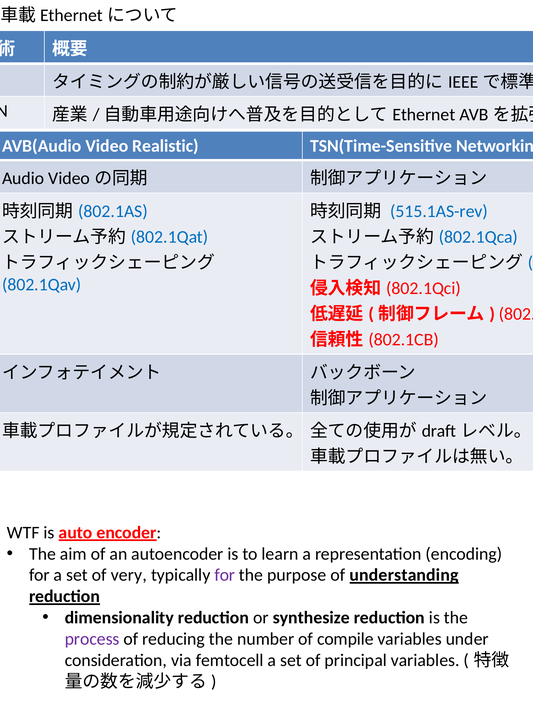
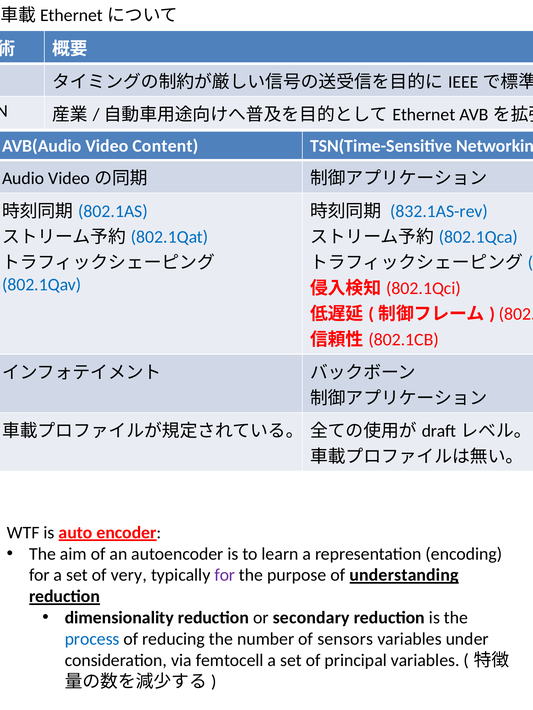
Realistic: Realistic -> Content
515.1AS-rev: 515.1AS-rev -> 832.1AS-rev
synthesize: synthesize -> secondary
process colour: purple -> blue
compile: compile -> sensors
